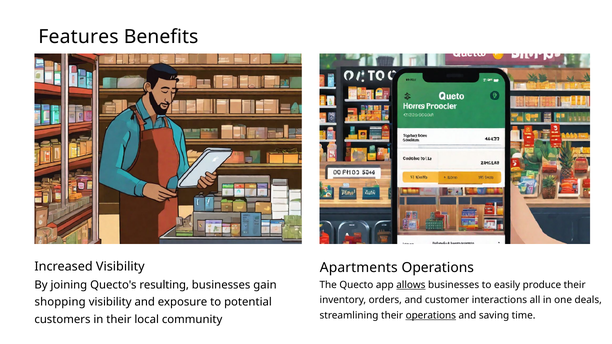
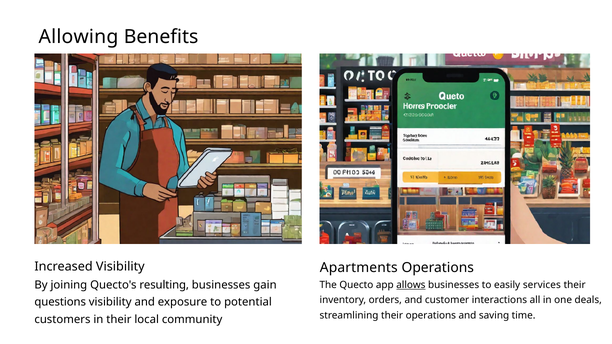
Features: Features -> Allowing
produce: produce -> services
shopping: shopping -> questions
operations at (431, 316) underline: present -> none
